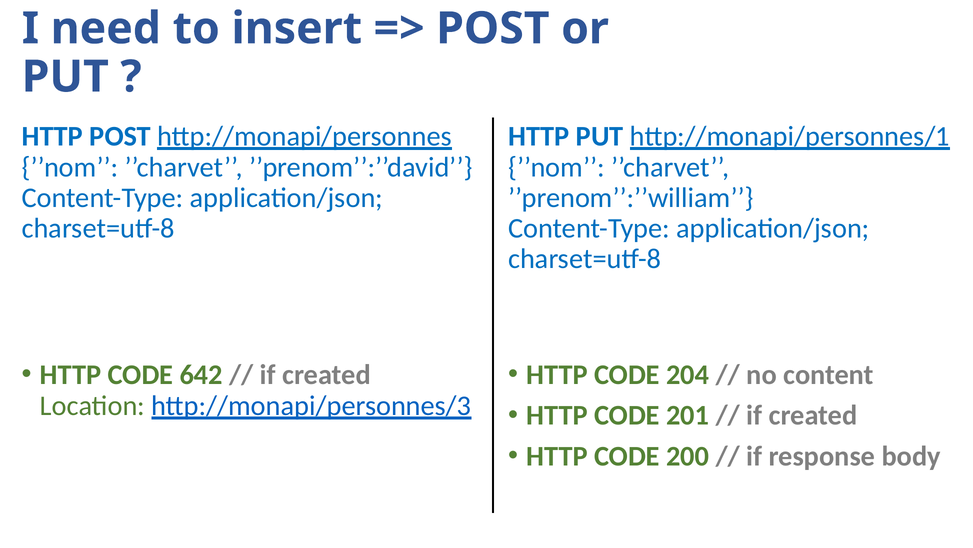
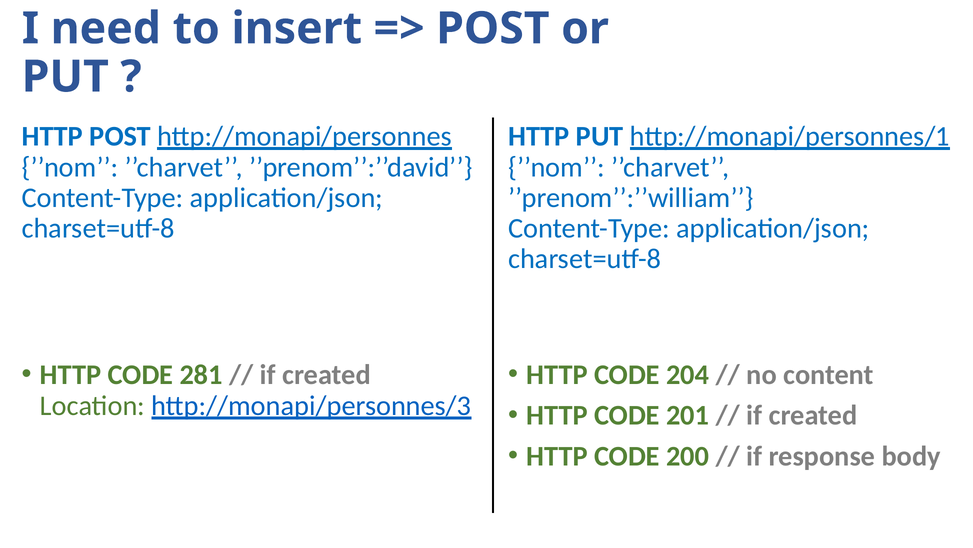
642: 642 -> 281
